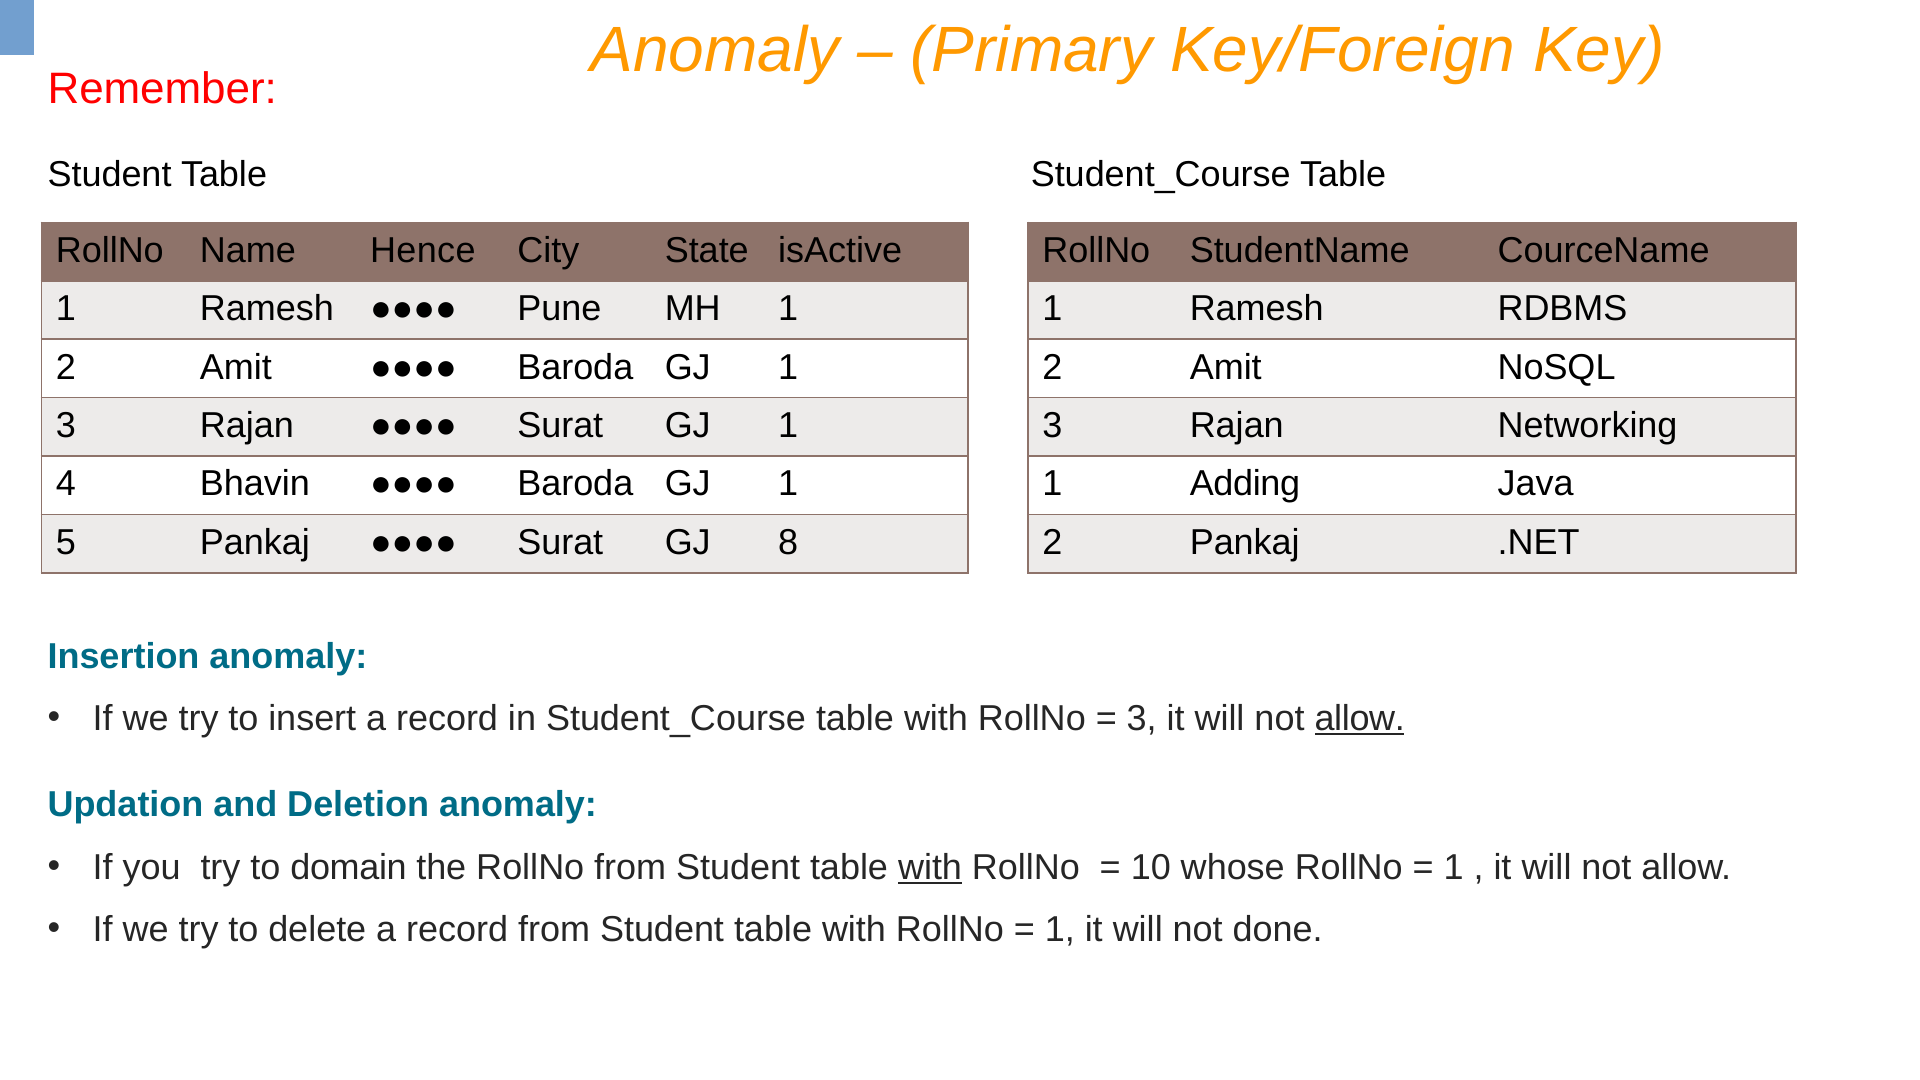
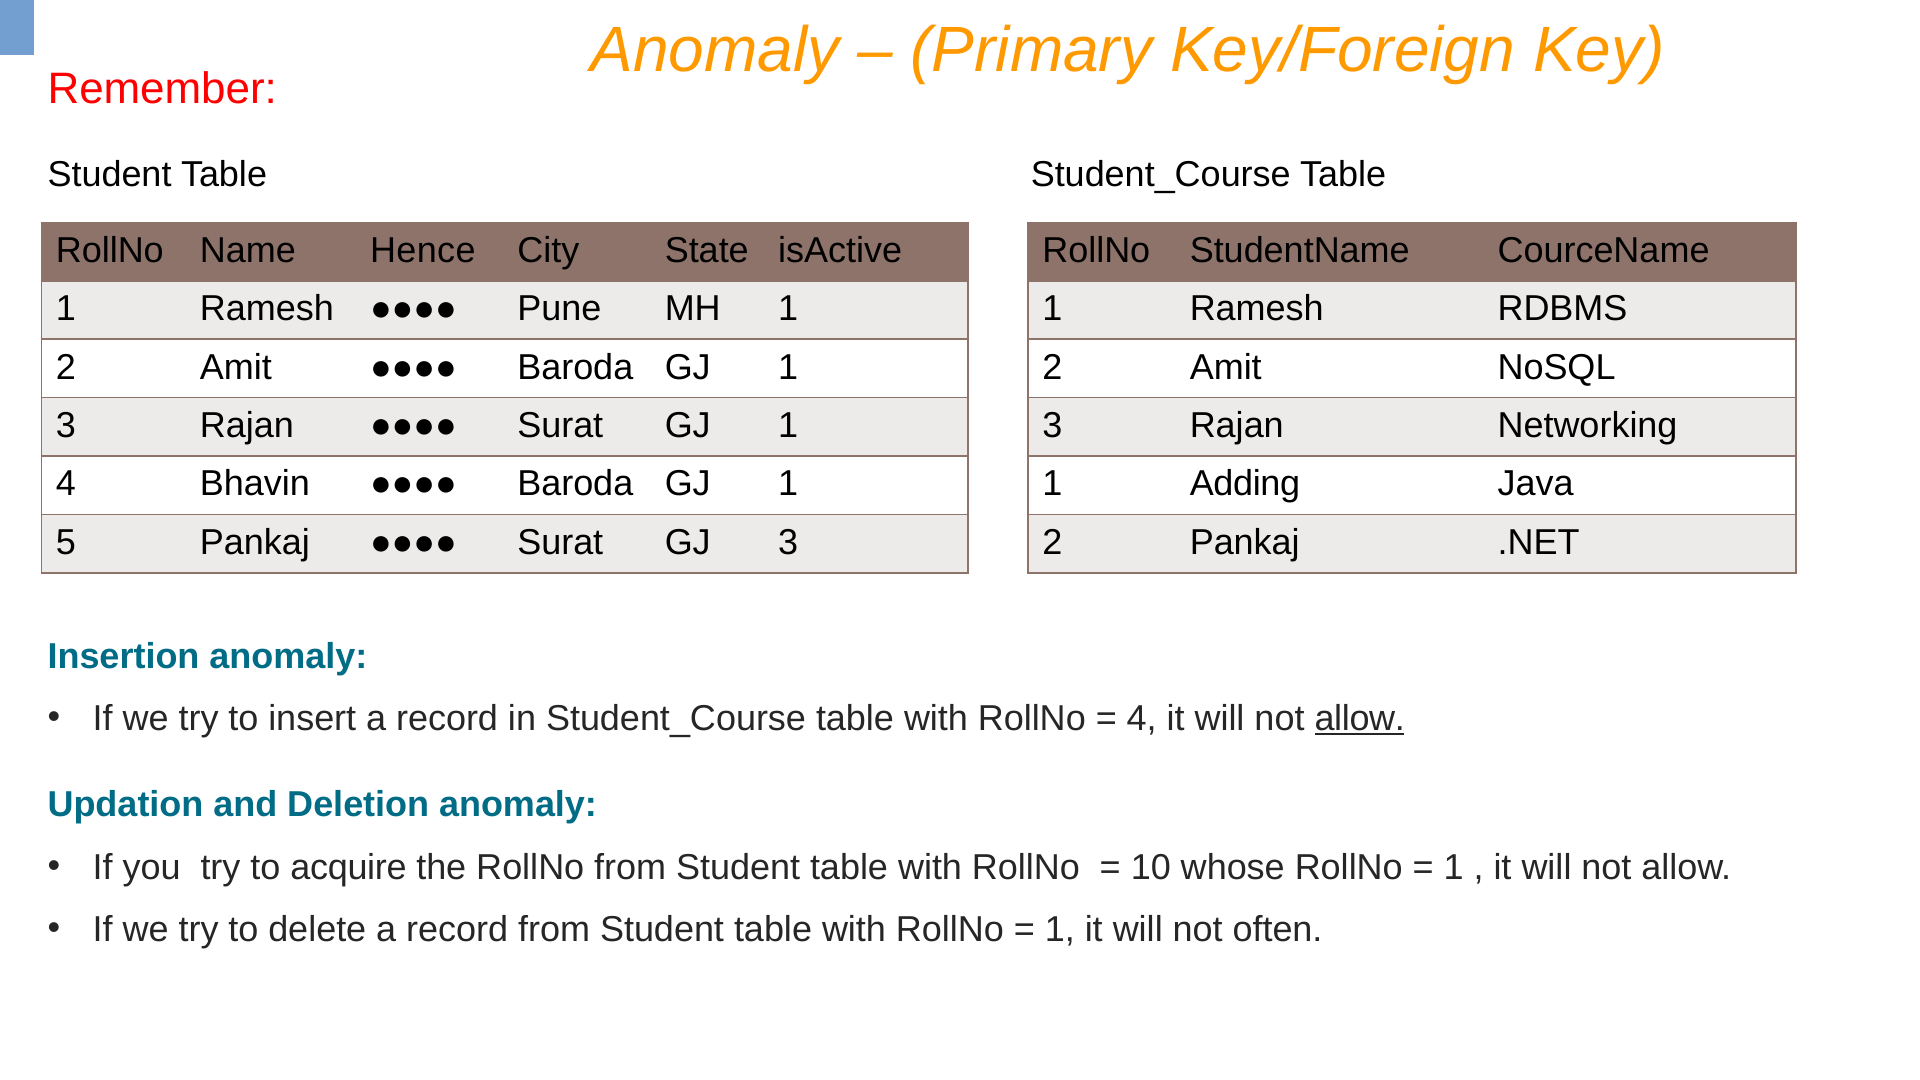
GJ 8: 8 -> 3
3 at (1142, 719): 3 -> 4
domain: domain -> acquire
with at (930, 867) underline: present -> none
done: done -> often
